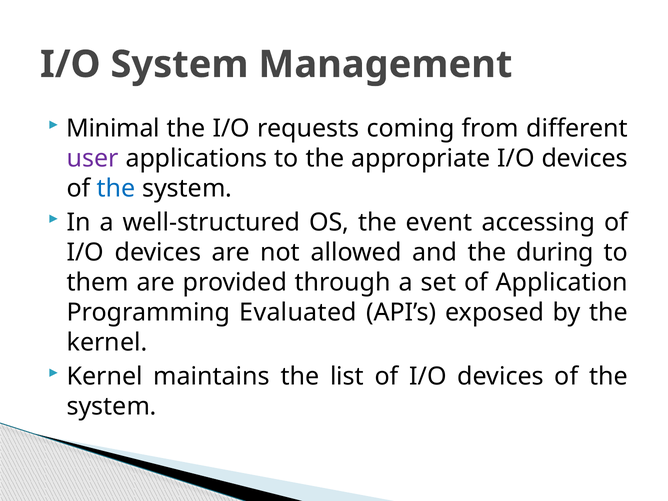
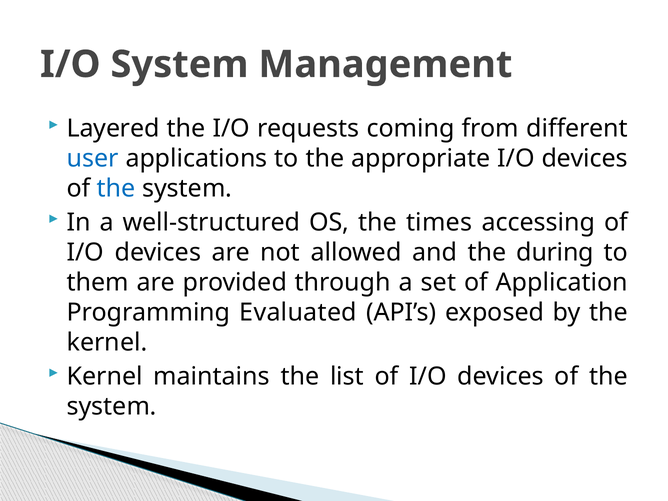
Minimal: Minimal -> Layered
user colour: purple -> blue
event: event -> times
